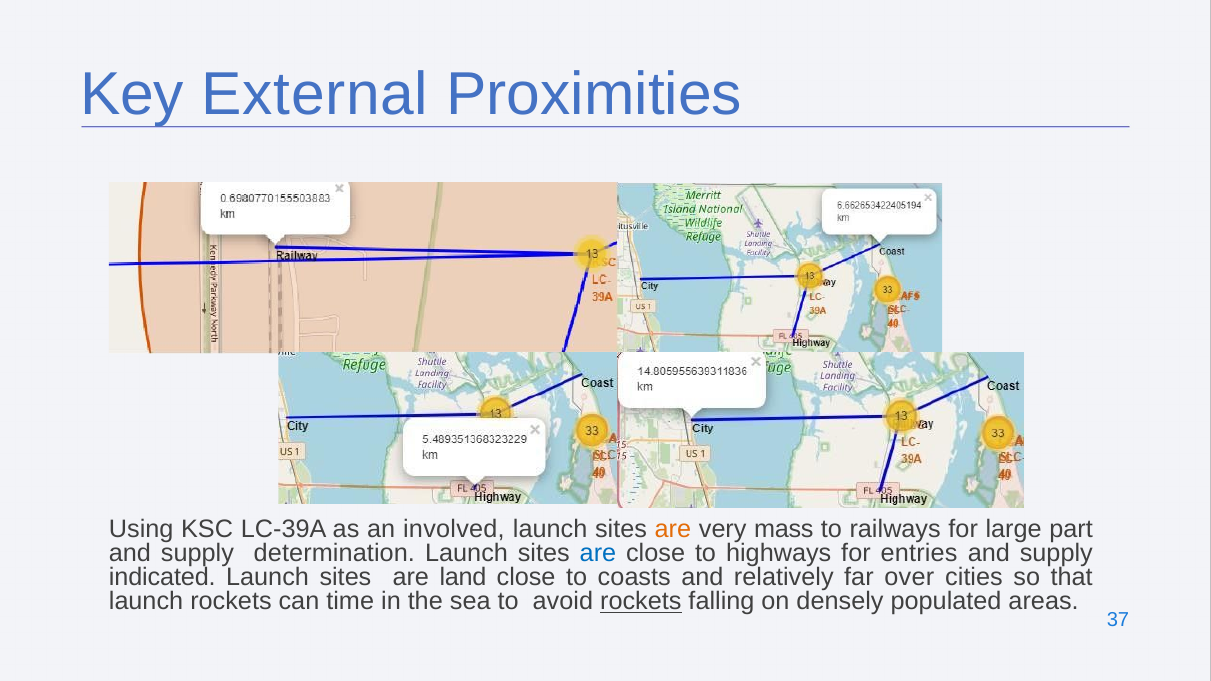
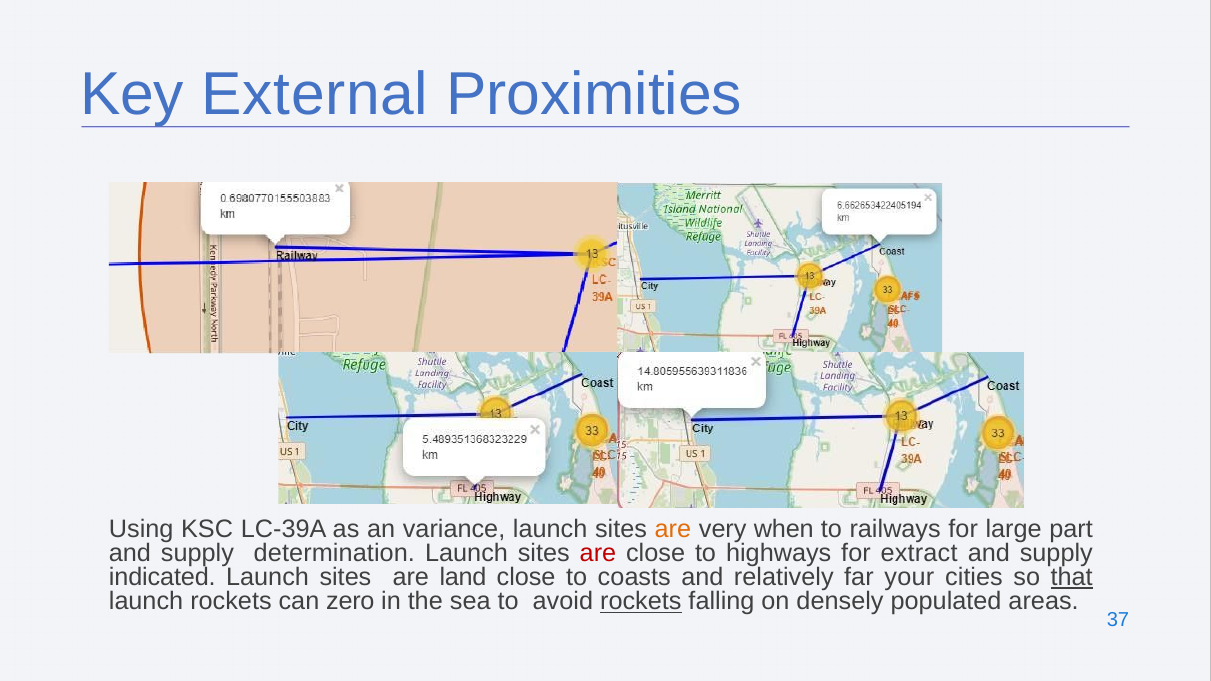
involved: involved -> variance
mass: mass -> when
are at (598, 553) colour: blue -> red
entries: entries -> extract
over: over -> your
that underline: none -> present
time: time -> zero
